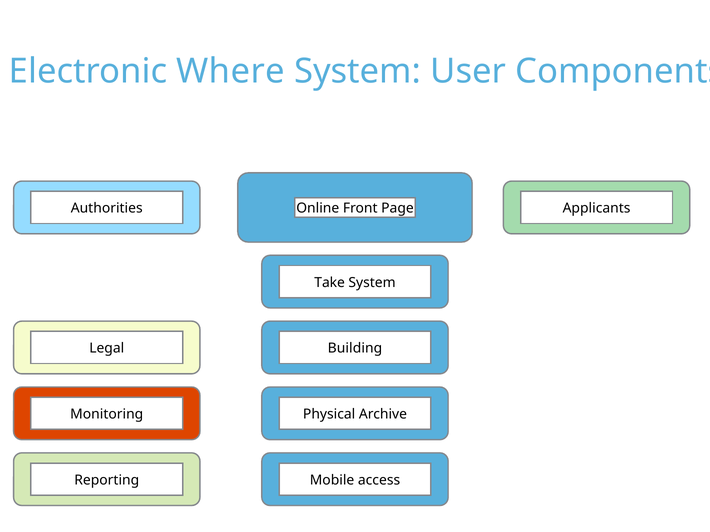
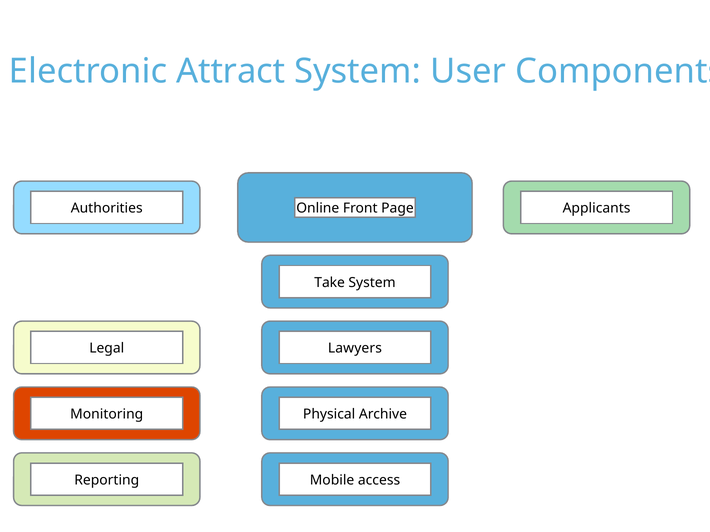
Where: Where -> Attract
Building: Building -> Lawyers
